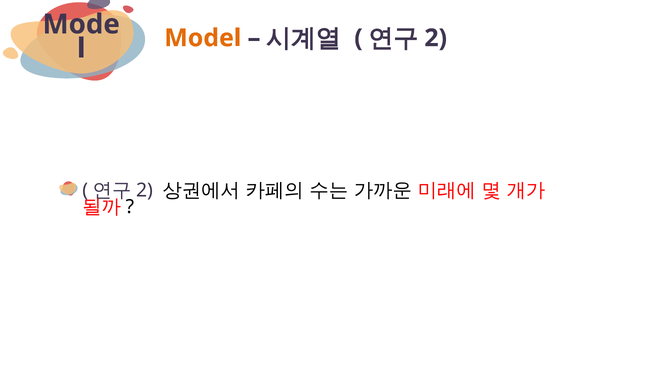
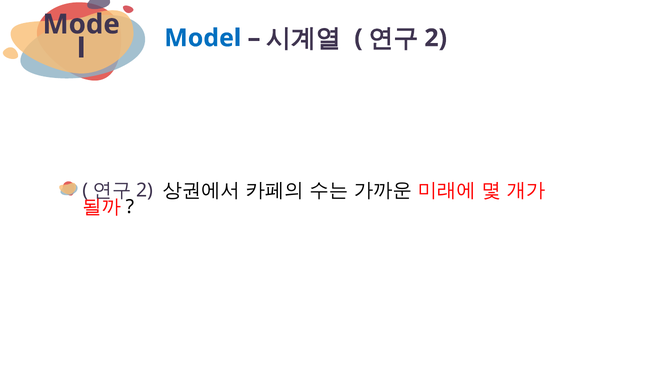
Model colour: orange -> blue
